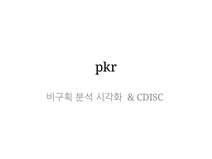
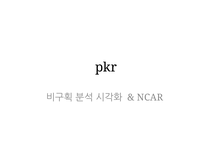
CDISC: CDISC -> NCAR
